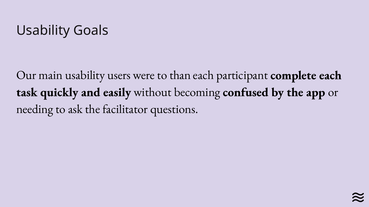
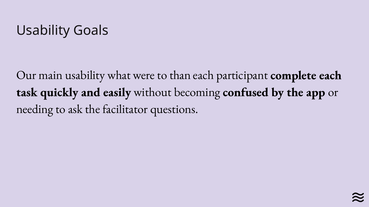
users: users -> what
